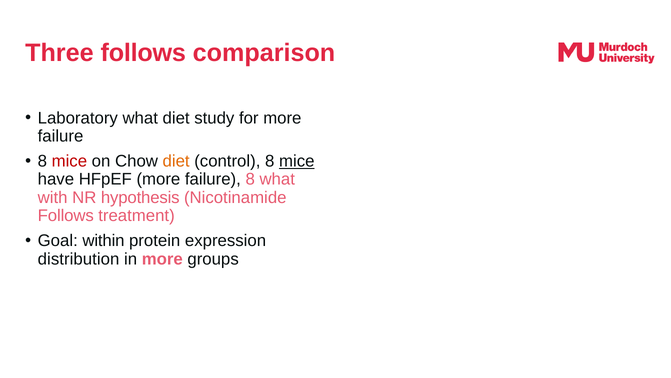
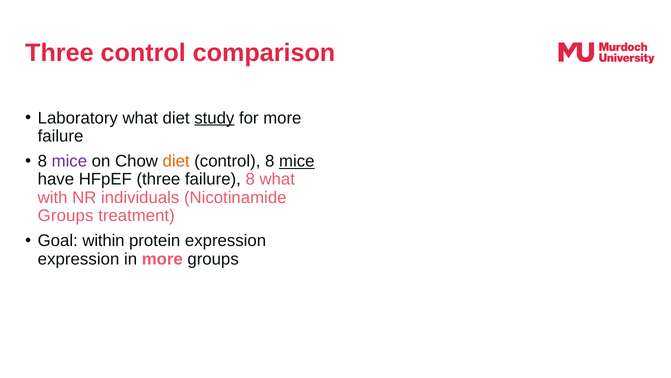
Three follows: follows -> control
study underline: none -> present
mice at (69, 161) colour: red -> purple
HFpEF more: more -> three
hypothesis: hypothesis -> individuals
Follows at (66, 215): Follows -> Groups
distribution at (79, 259): distribution -> expression
